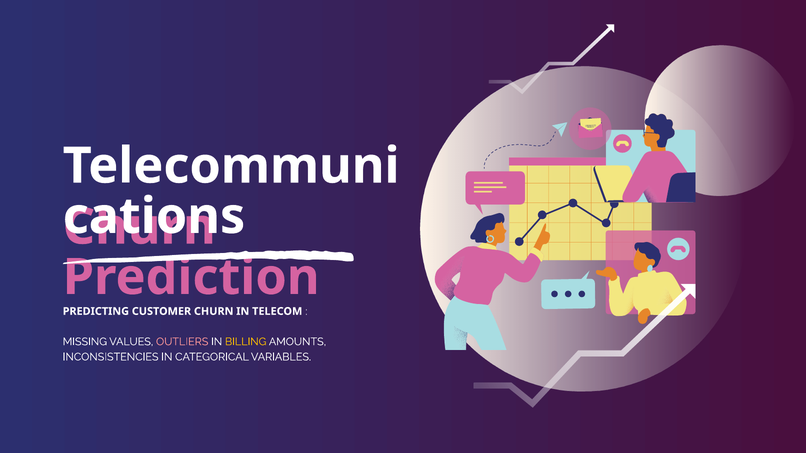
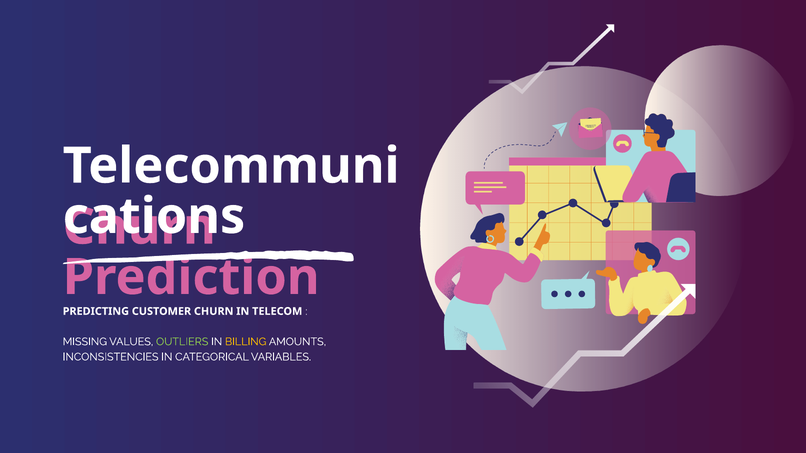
OUTLIERS colour: pink -> light green
